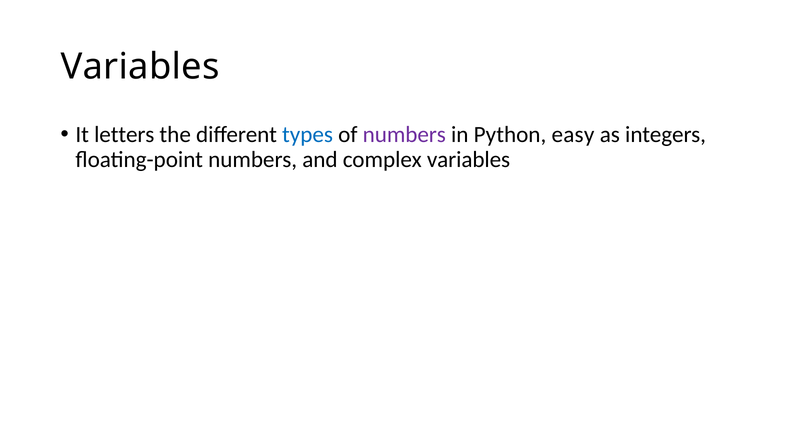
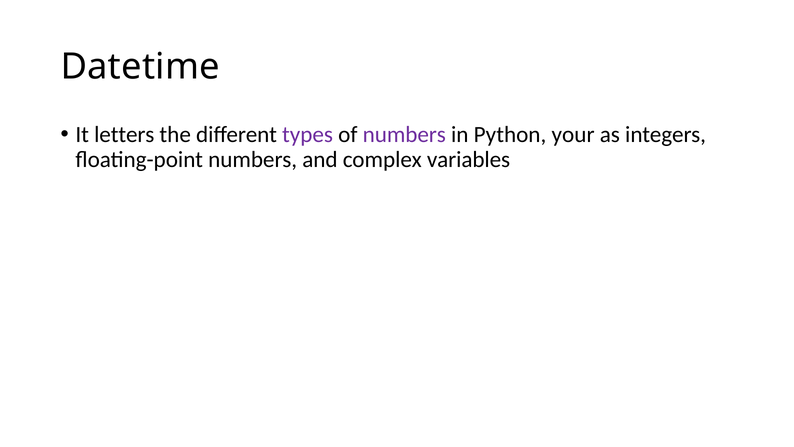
Variables at (140, 67): Variables -> Datetime
types colour: blue -> purple
easy: easy -> your
